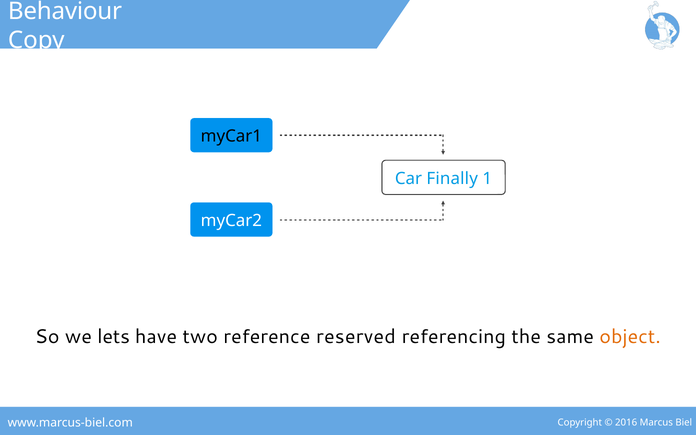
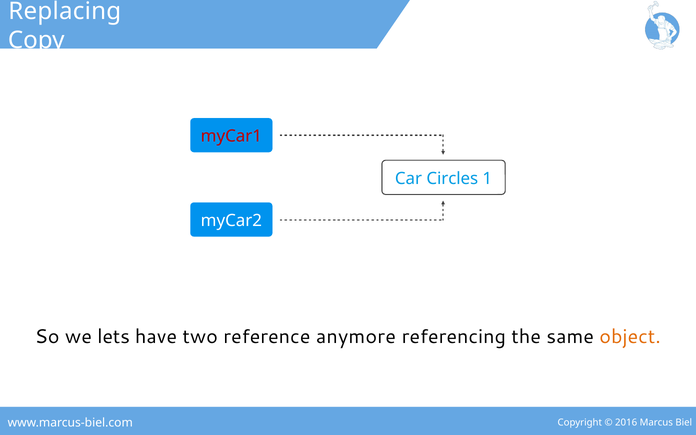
Behaviour: Behaviour -> Replacing
myCar1 colour: black -> red
Finally: Finally -> Circles
reserved: reserved -> anymore
